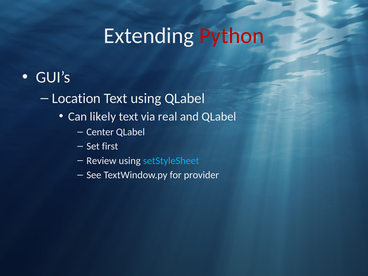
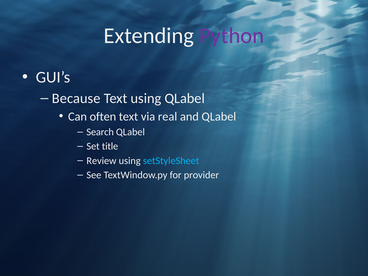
Python colour: red -> purple
Location: Location -> Because
likely: likely -> often
Center: Center -> Search
first: first -> title
